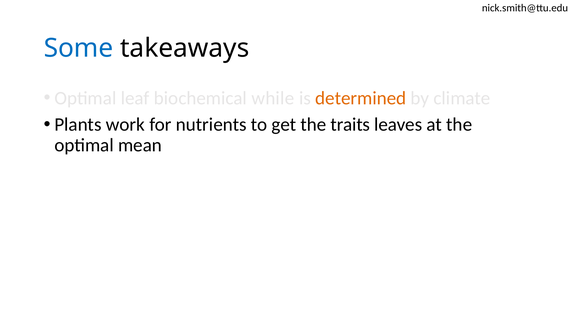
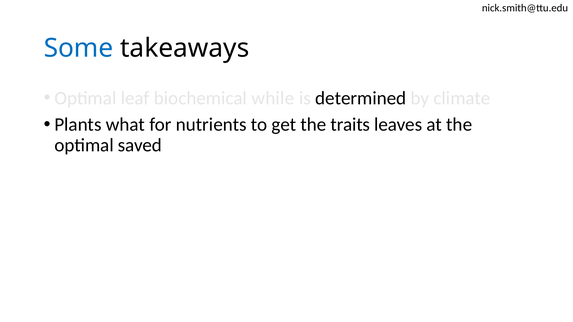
determined colour: orange -> black
work: work -> what
mean: mean -> saved
